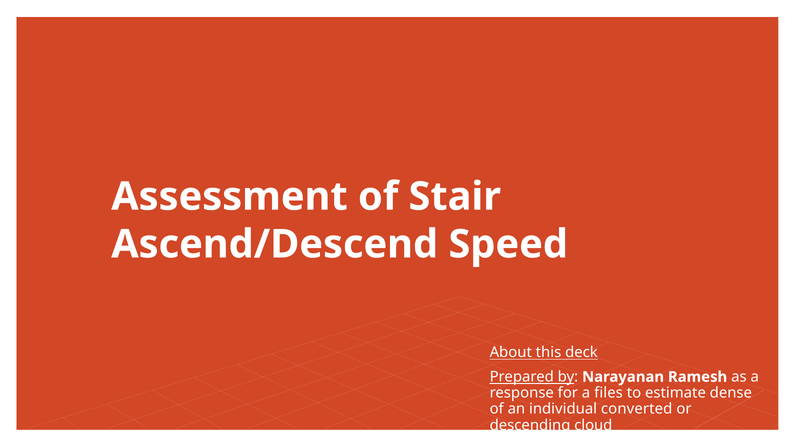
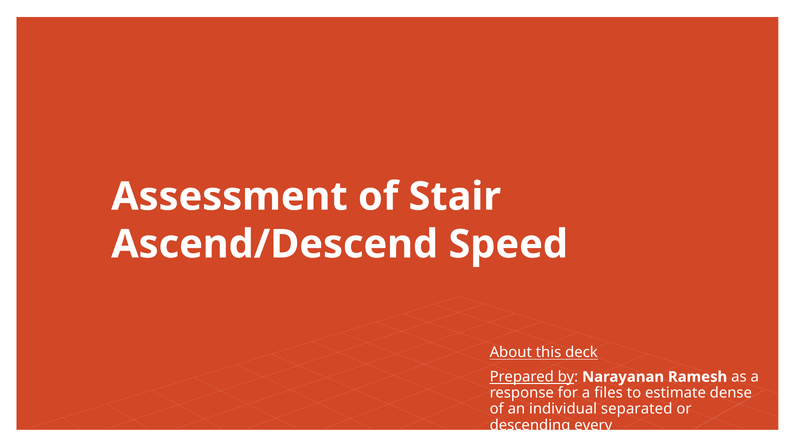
converted: converted -> separated
cloud: cloud -> every
